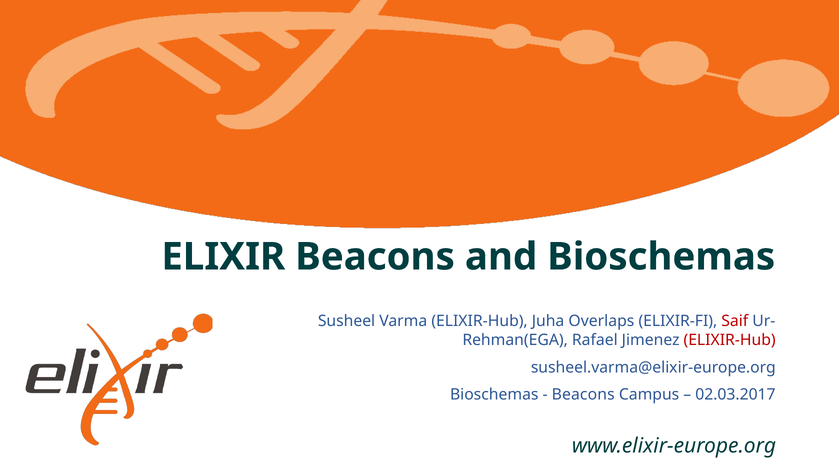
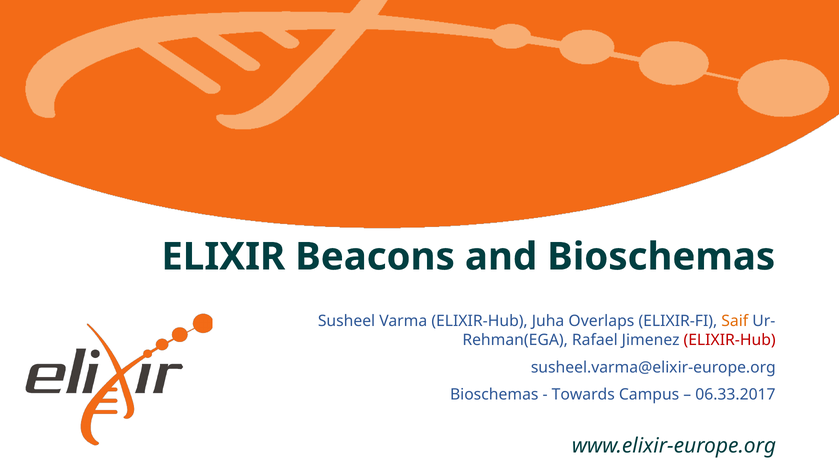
Saif colour: red -> orange
Beacons at (583, 395): Beacons -> Towards
02.03.2017: 02.03.2017 -> 06.33.2017
